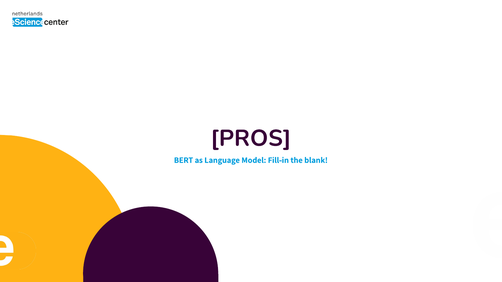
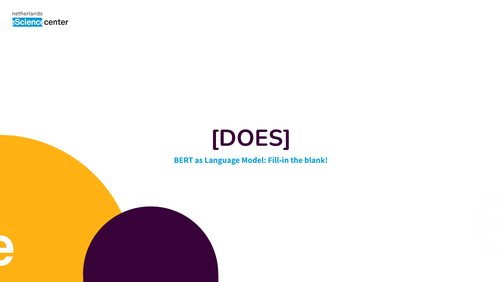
PROS: PROS -> DOES
